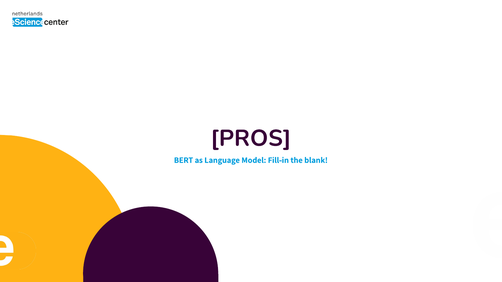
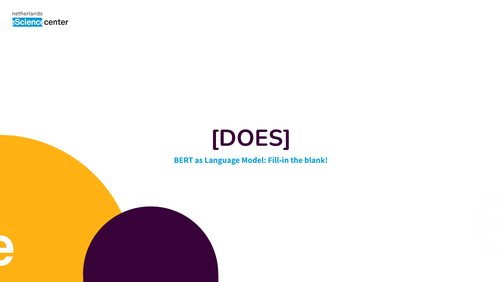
PROS: PROS -> DOES
